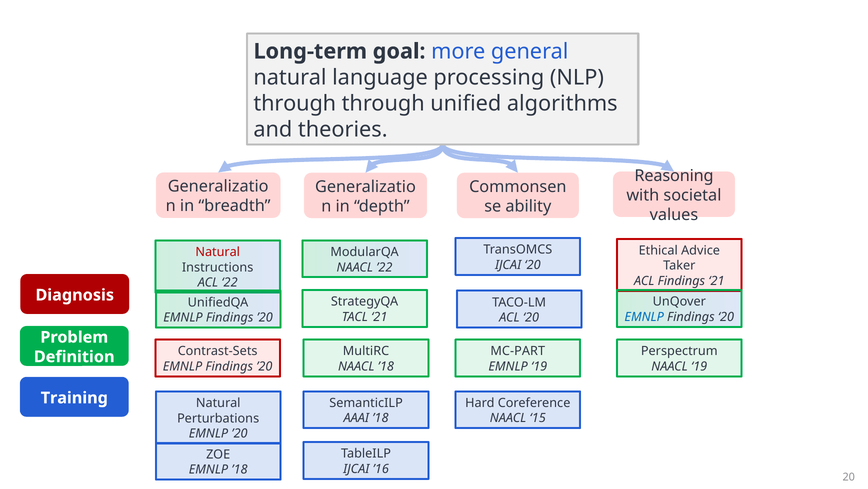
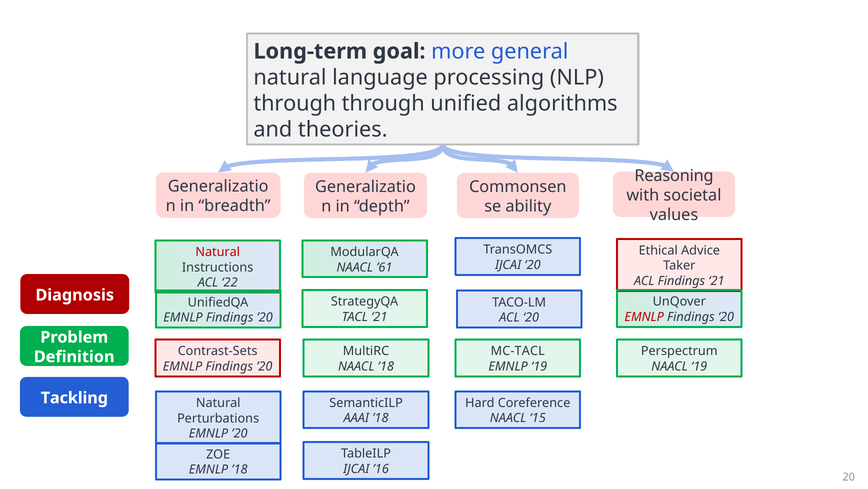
’22: ’22 -> ’61
EMNLP at (644, 316) colour: blue -> red
MC-PART: MC-PART -> MC-TACL
Training: Training -> Tackling
